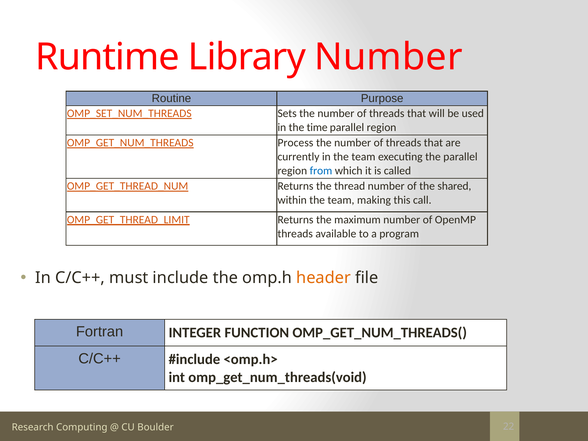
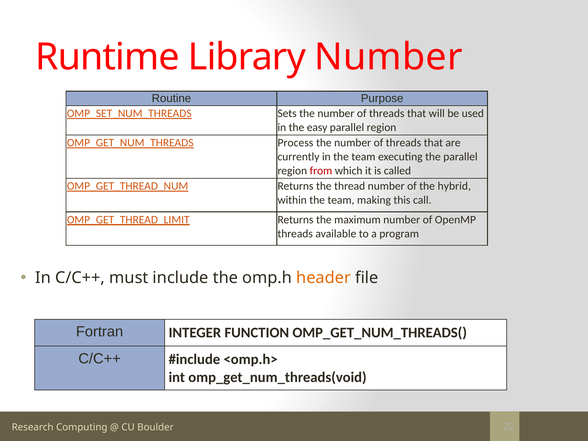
time: time -> easy
from colour: blue -> red
shared: shared -> hybrid
